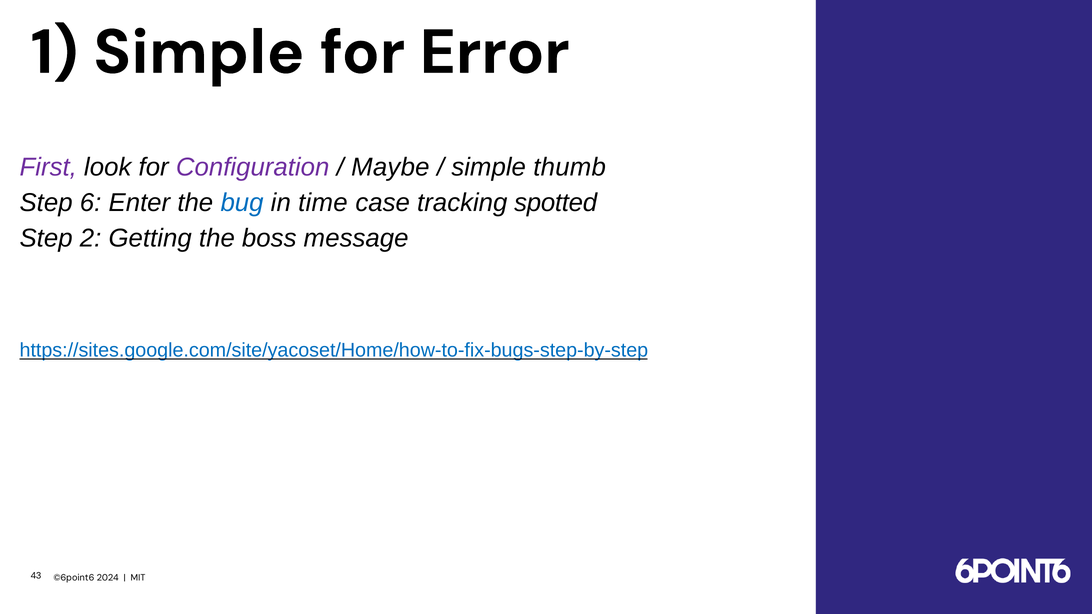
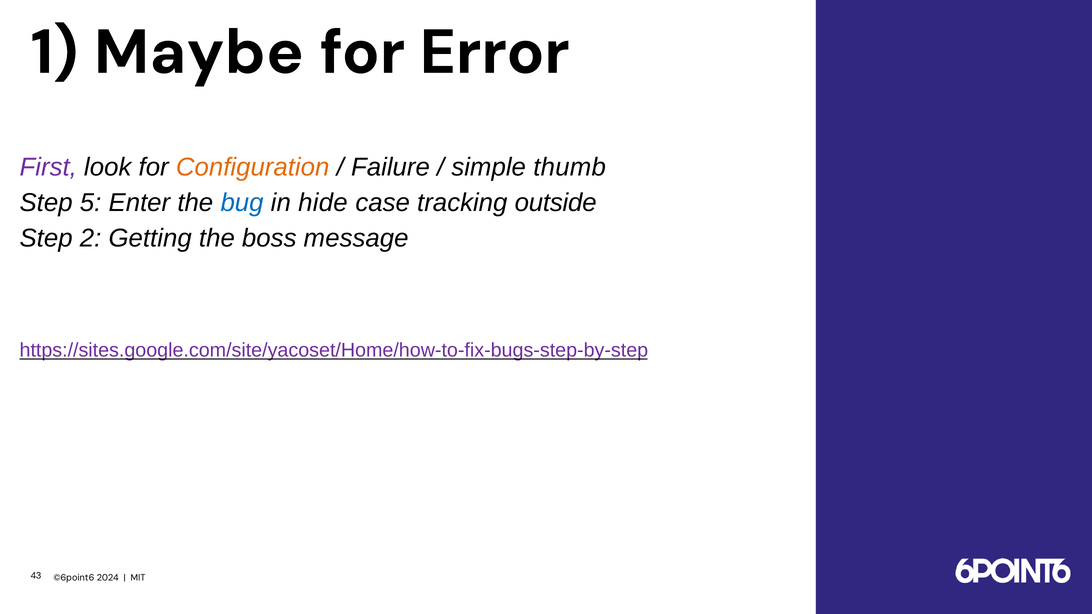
1 Simple: Simple -> Maybe
Configuration colour: purple -> orange
Maybe: Maybe -> Failure
6: 6 -> 5
time: time -> hide
spotted: spotted -> outside
https://sites.google.com/site/yacoset/Home/how-to-fix-bugs-step-by-step colour: blue -> purple
